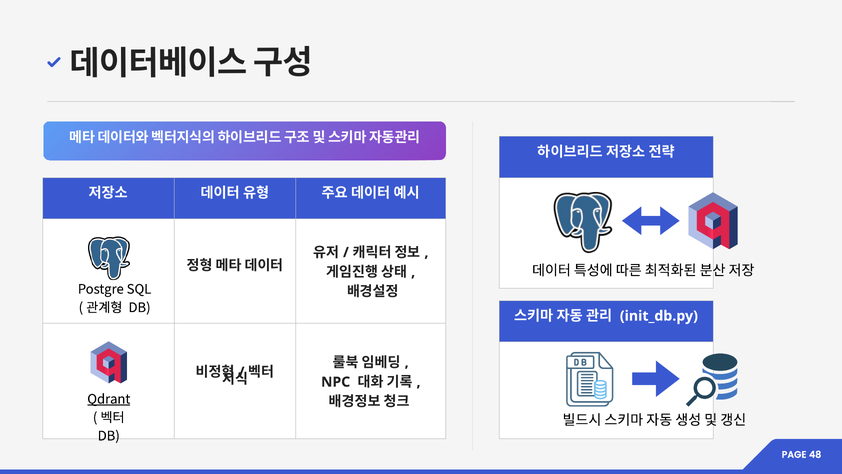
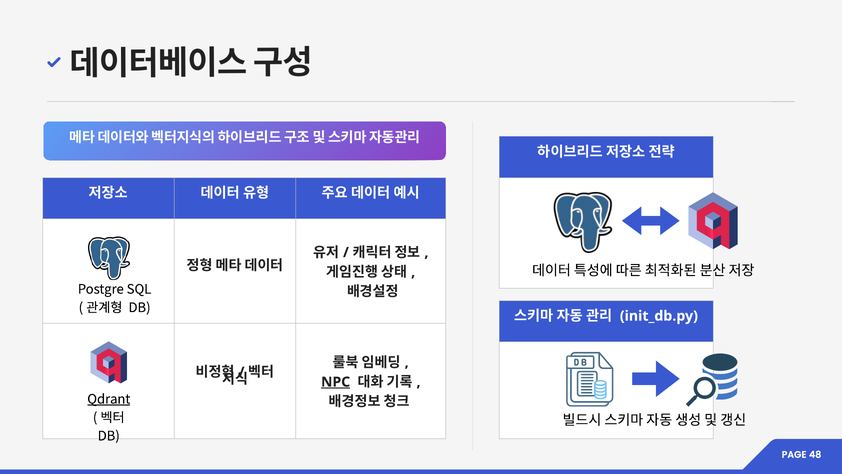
NPC underline: none -> present
